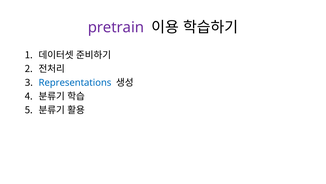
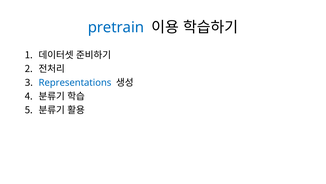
pretrain colour: purple -> blue
